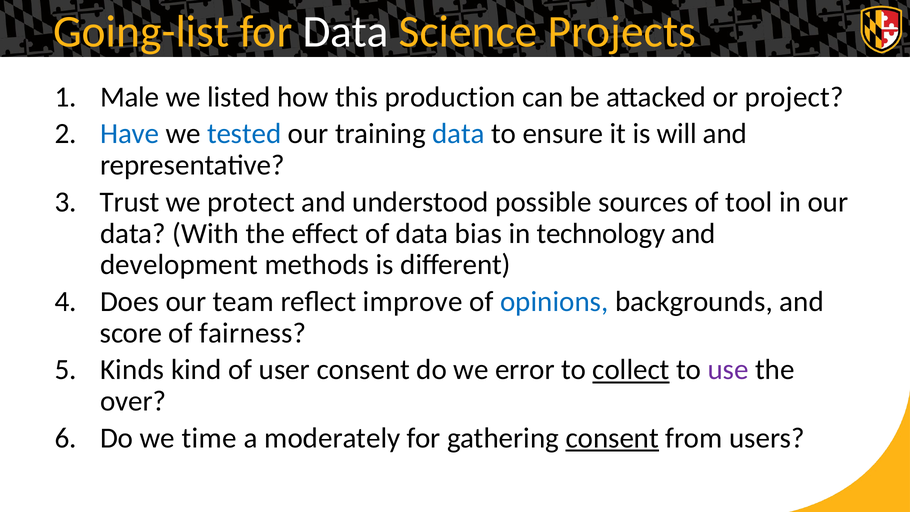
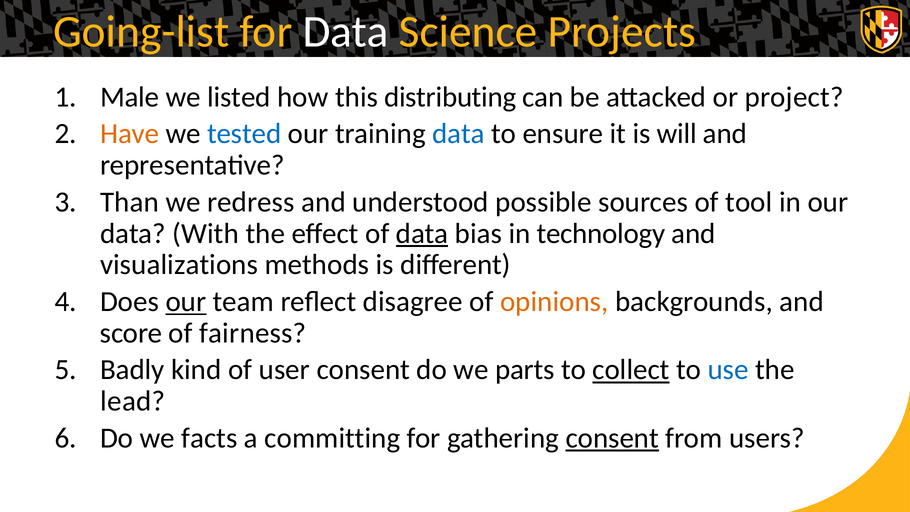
production: production -> distributing
Have colour: blue -> orange
Trust: Trust -> Than
protect: protect -> redress
data at (422, 233) underline: none -> present
development: development -> visualizations
our at (186, 302) underline: none -> present
improve: improve -> disagree
opinions colour: blue -> orange
Kinds: Kinds -> Badly
error: error -> parts
use colour: purple -> blue
over: over -> lead
time: time -> facts
moderately: moderately -> committing
